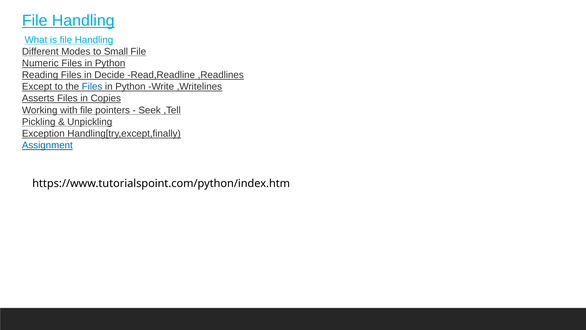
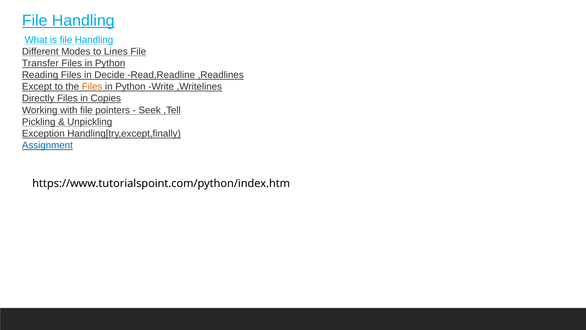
Small: Small -> Lines
Numeric: Numeric -> Transfer
Files at (92, 87) colour: blue -> orange
Asserts: Asserts -> Directly
